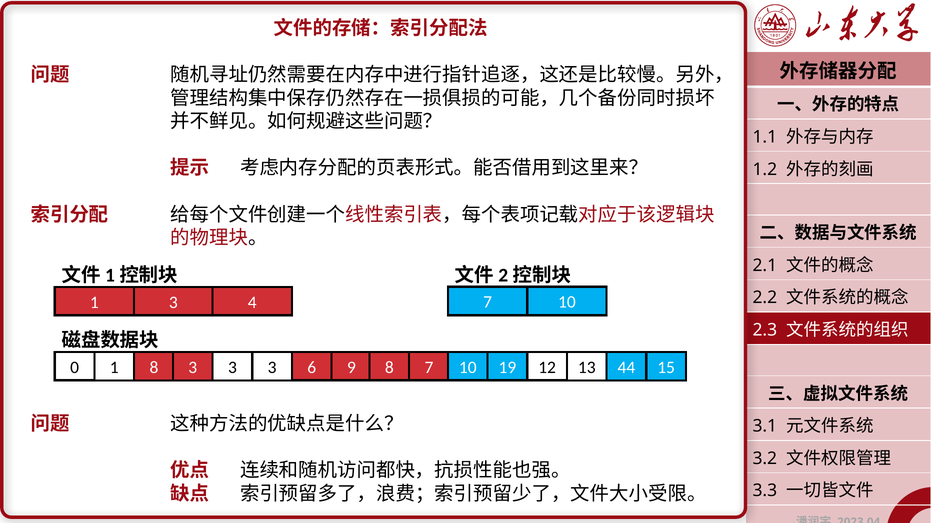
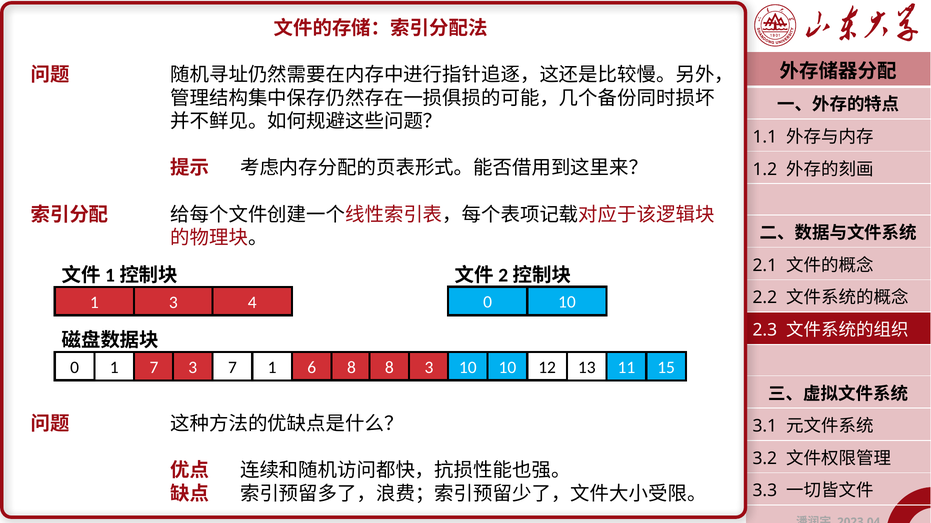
4 7: 7 -> 0
1 8: 8 -> 7
3 3: 3 -> 7
0 3: 3 -> 1
6 9: 9 -> 8
8 7: 7 -> 3
10 19: 19 -> 10
44: 44 -> 11
